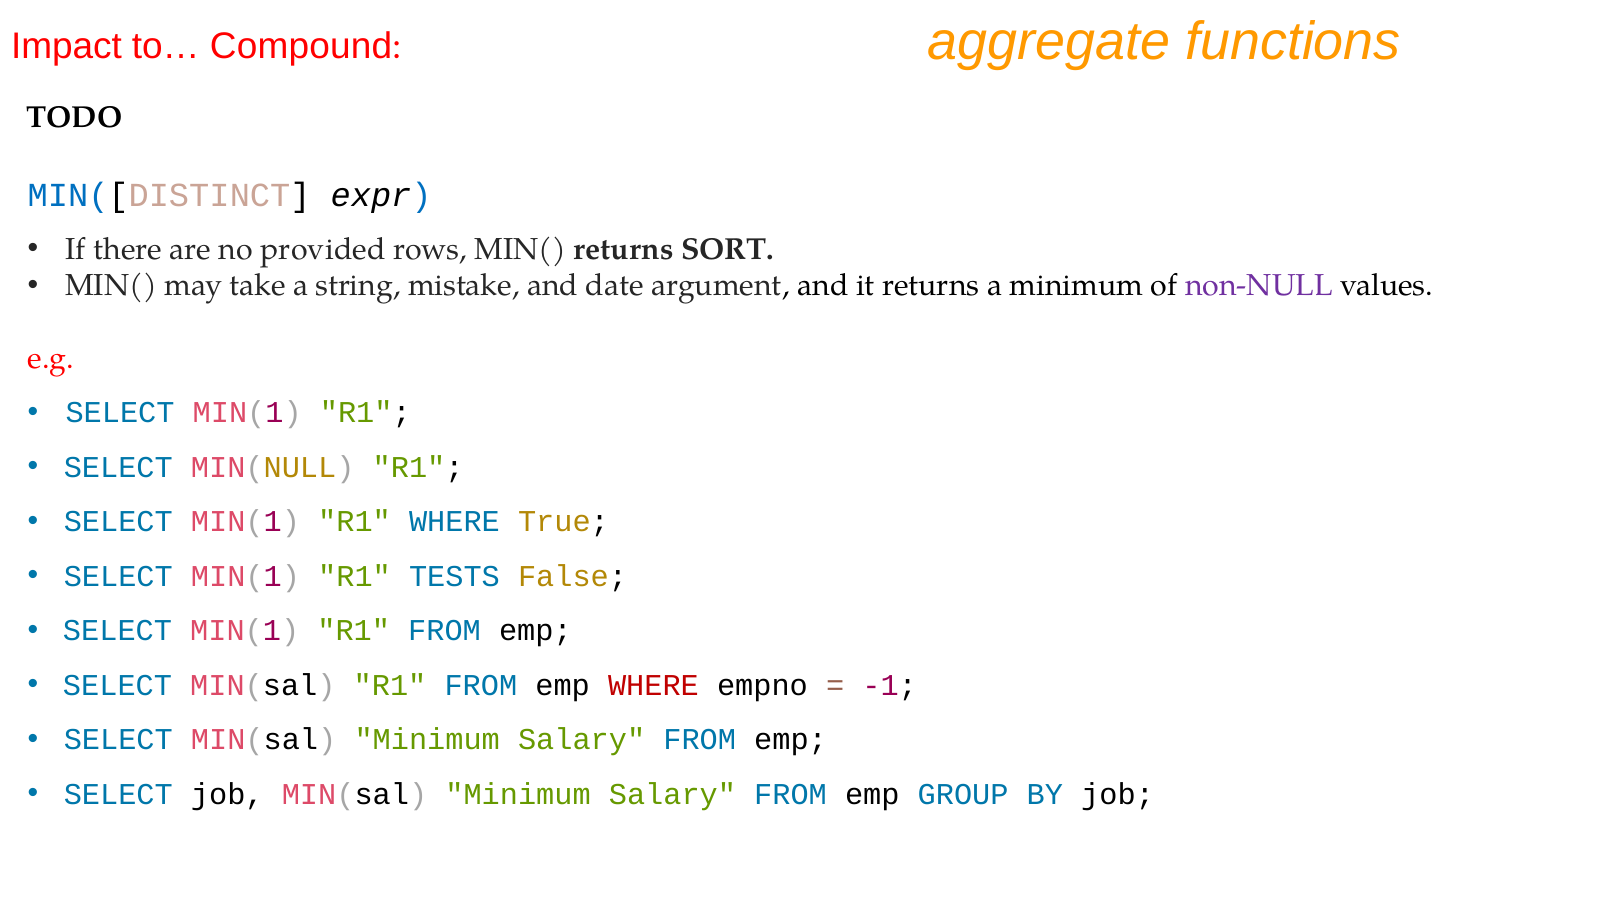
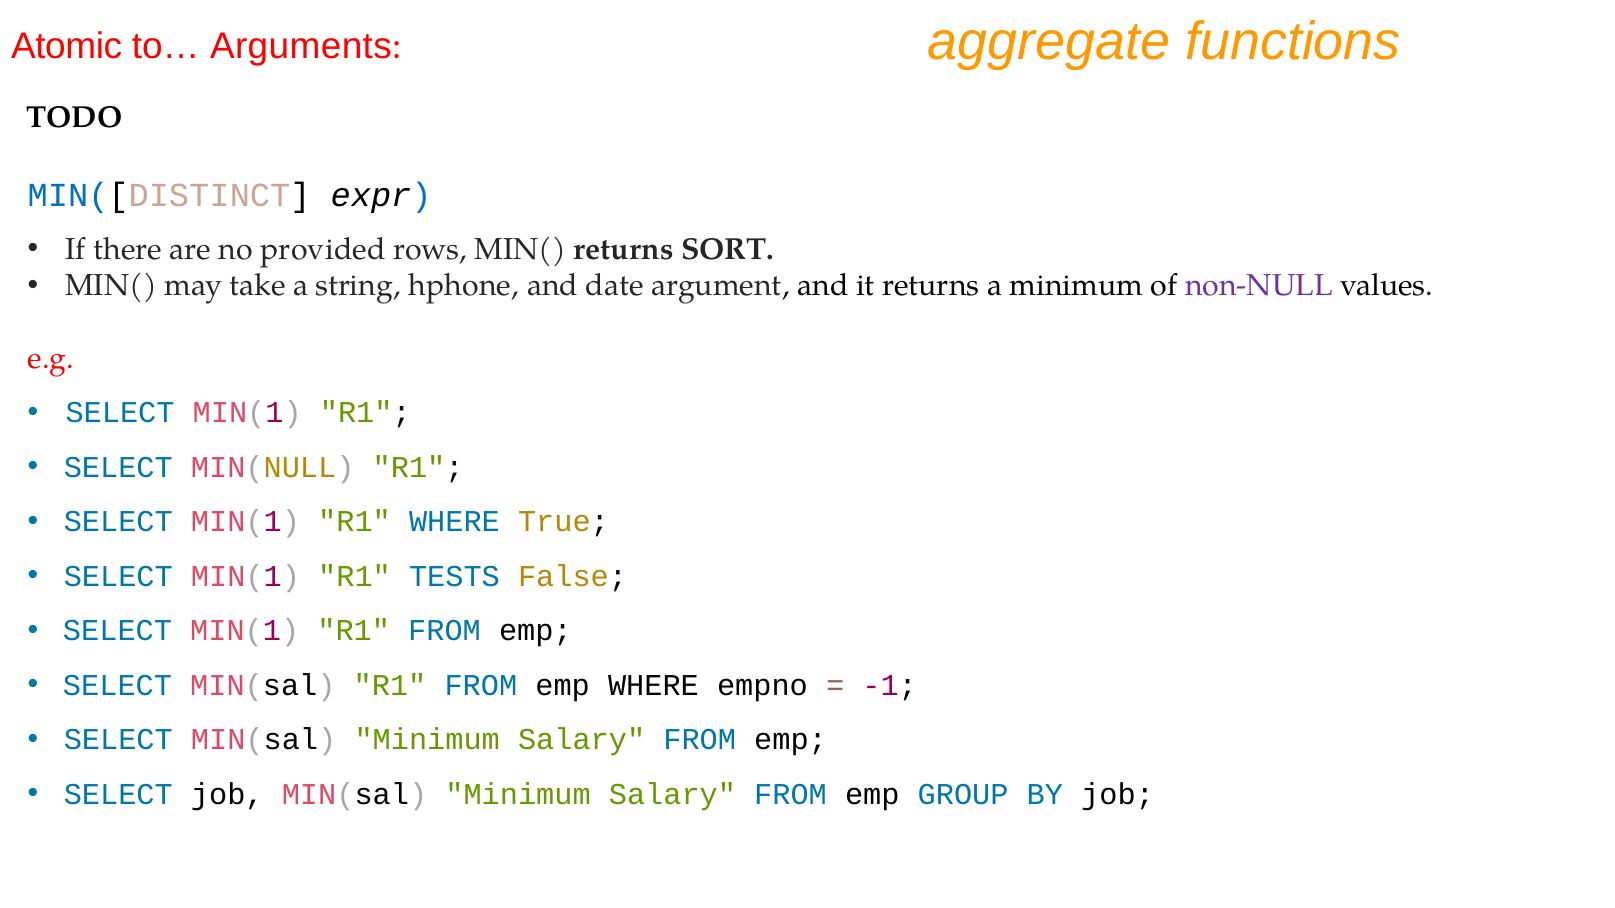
Impact: Impact -> Atomic
Compound: Compound -> Arguments
mistake: mistake -> hphone
WHERE at (653, 686) colour: red -> black
